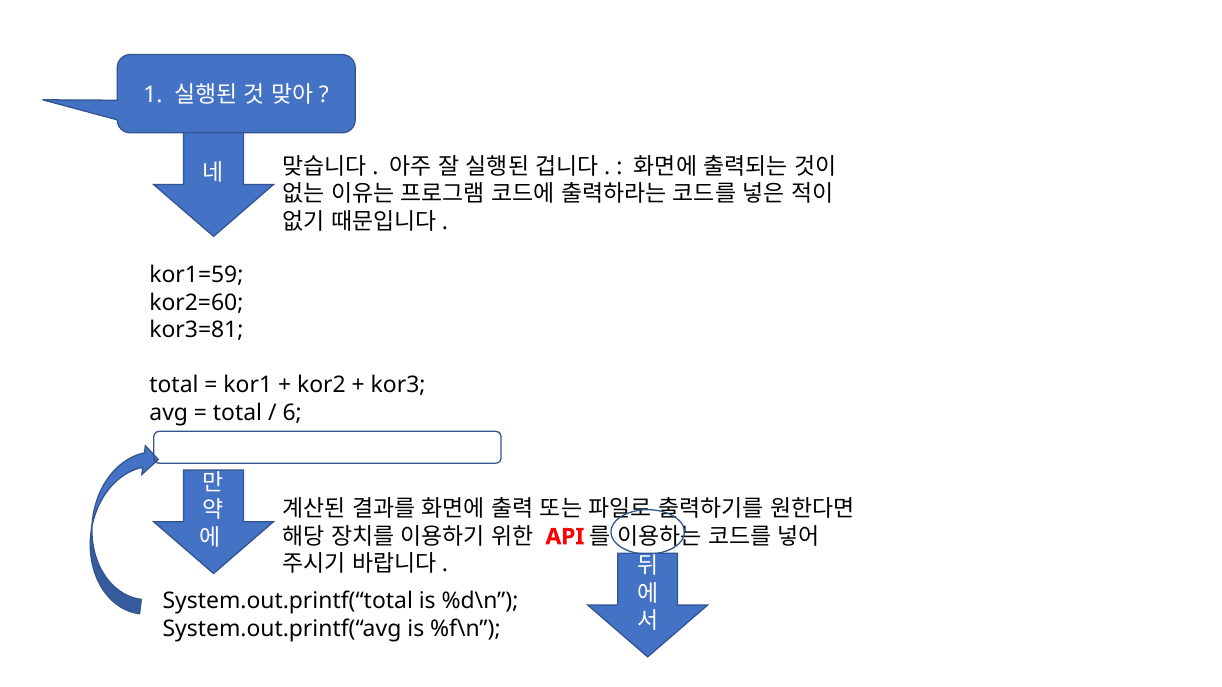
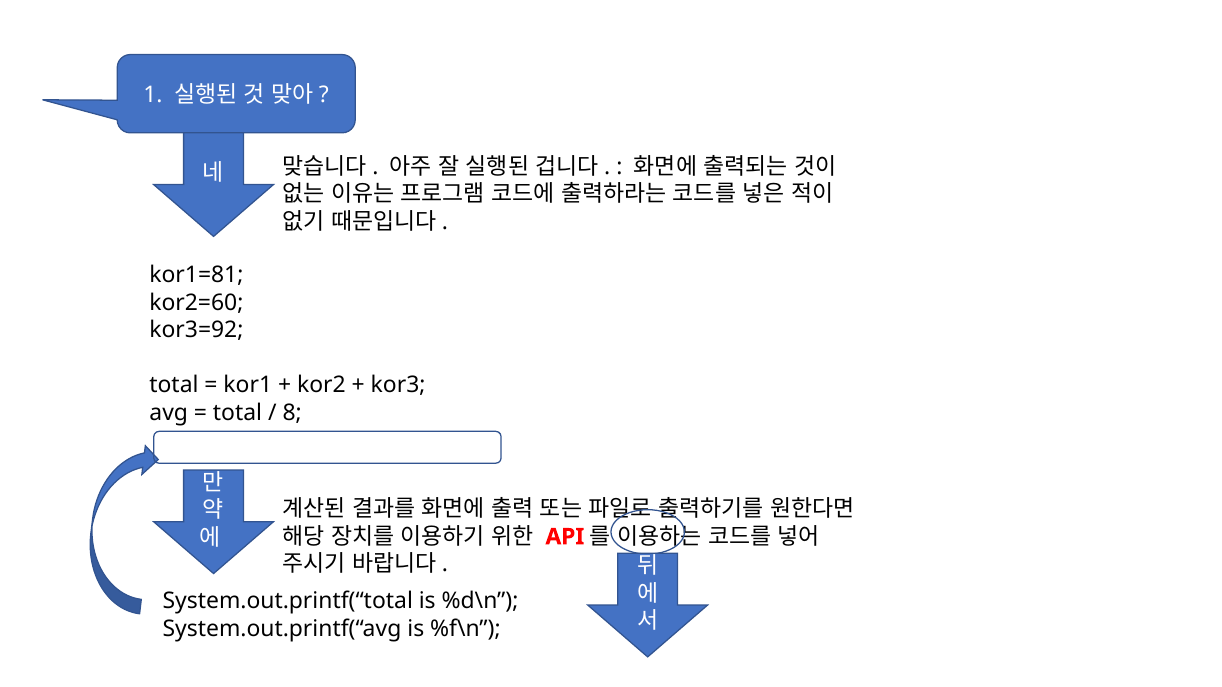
kor1=59: kor1=59 -> kor1=81
kor3=81: kor3=81 -> kor3=92
6: 6 -> 8
